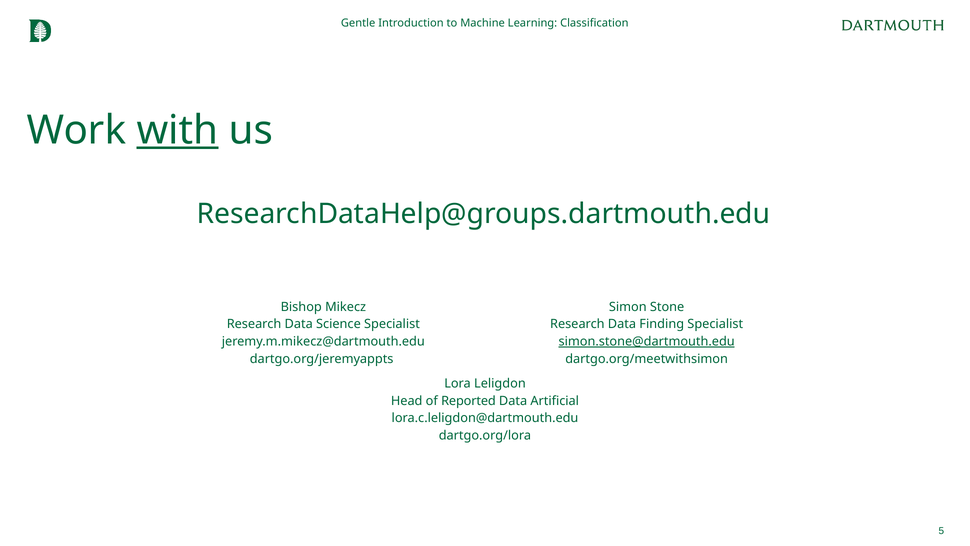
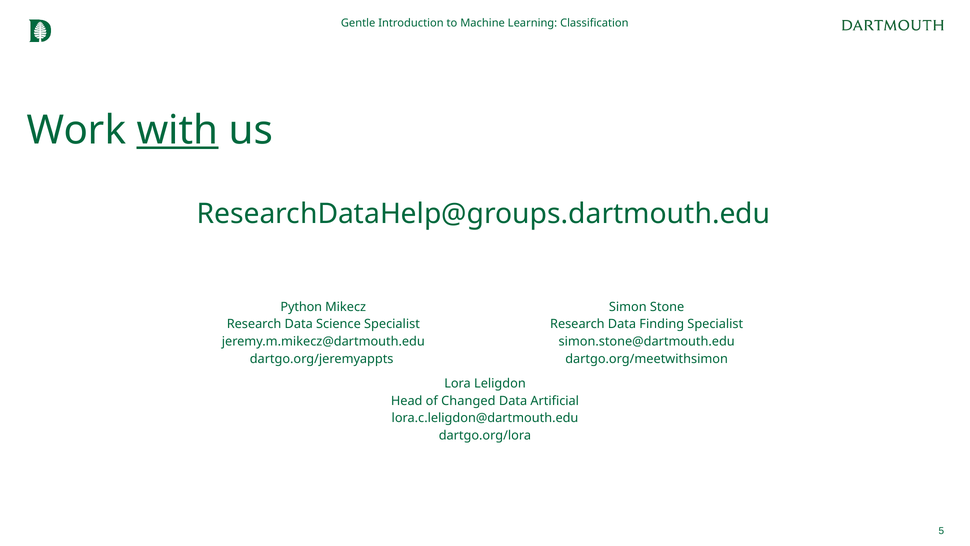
Bishop: Bishop -> Python
simon.stone@dartmouth.edu underline: present -> none
Reported: Reported -> Changed
